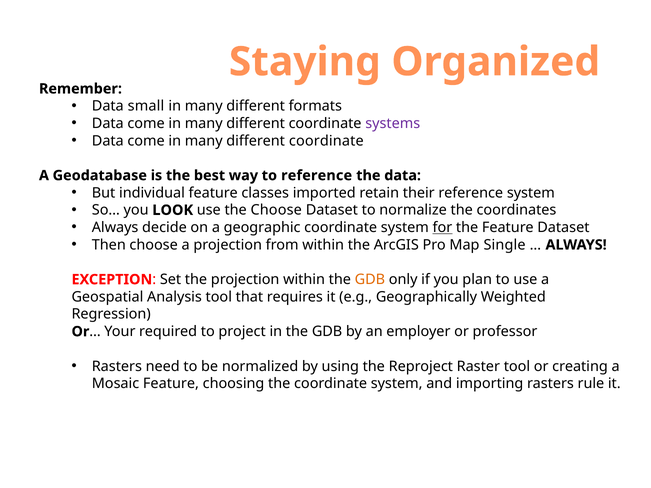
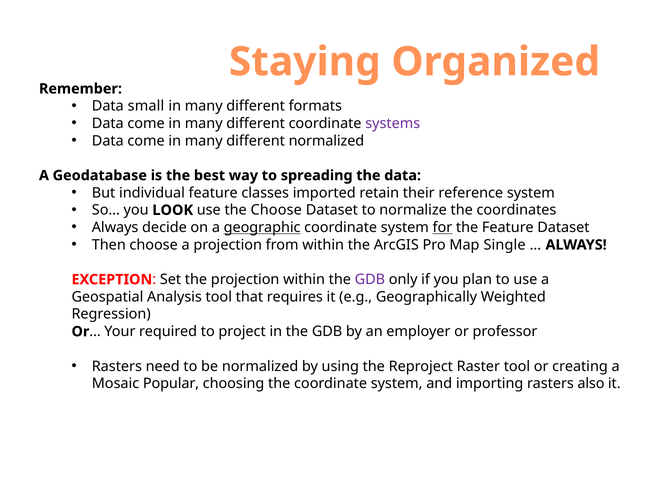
coordinate at (326, 141): coordinate -> normalized
to reference: reference -> spreading
geographic underline: none -> present
GDB at (370, 280) colour: orange -> purple
Mosaic Feature: Feature -> Popular
rule: rule -> also
